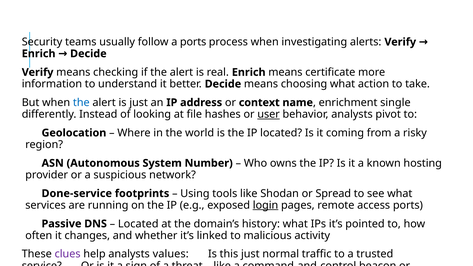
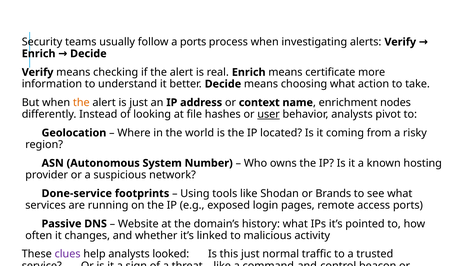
the at (81, 103) colour: blue -> orange
single: single -> nodes
Spread: Spread -> Brands
login underline: present -> none
Located at (138, 224): Located -> Website
values: values -> looked
